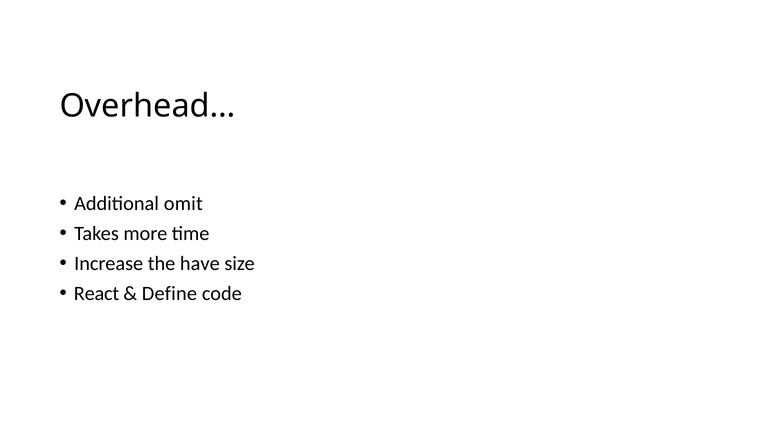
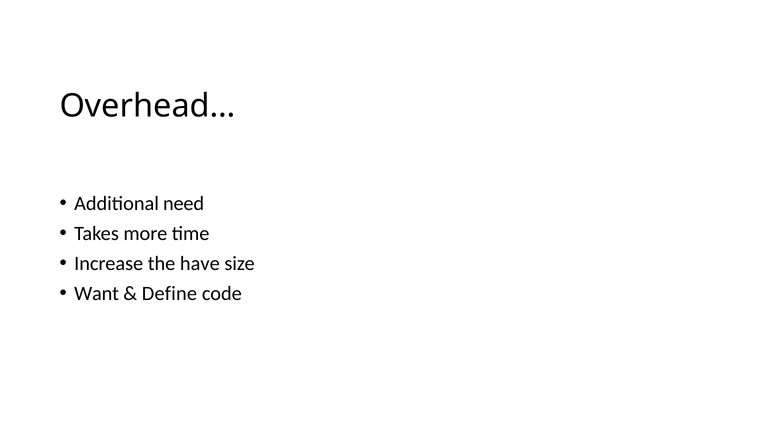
omit: omit -> need
React: React -> Want
